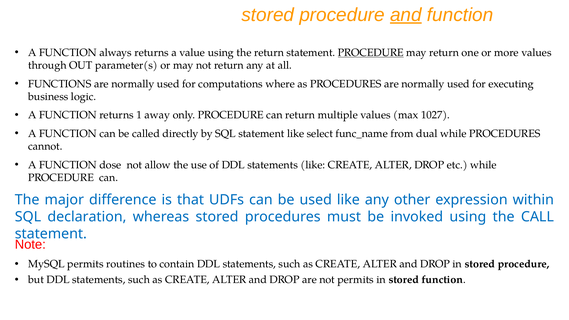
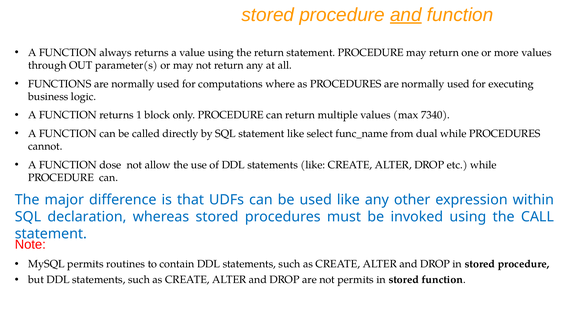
PROCEDURE at (371, 53) underline: present -> none
away: away -> block
1027: 1027 -> 7340
